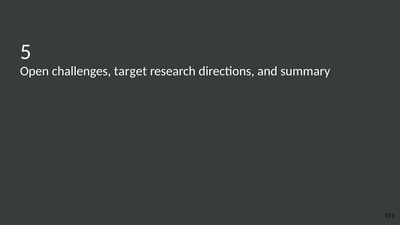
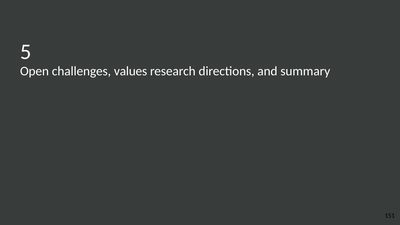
target: target -> values
